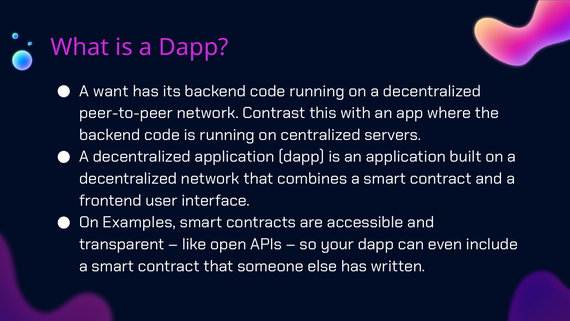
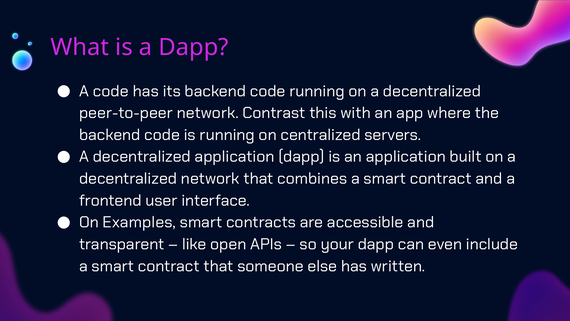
A want: want -> code
